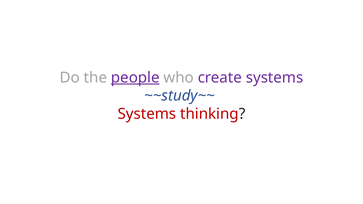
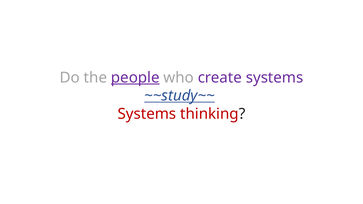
~~study~~ underline: none -> present
